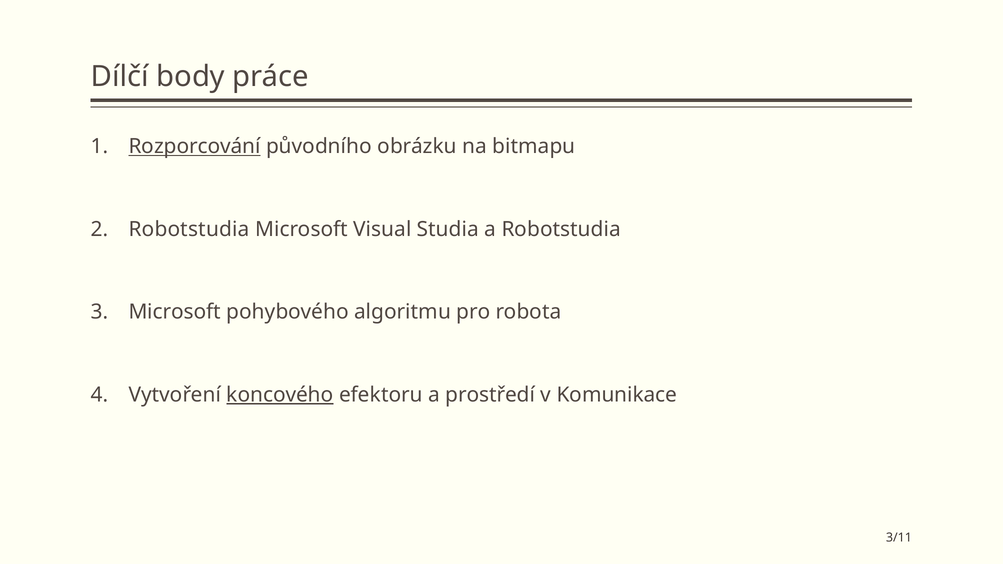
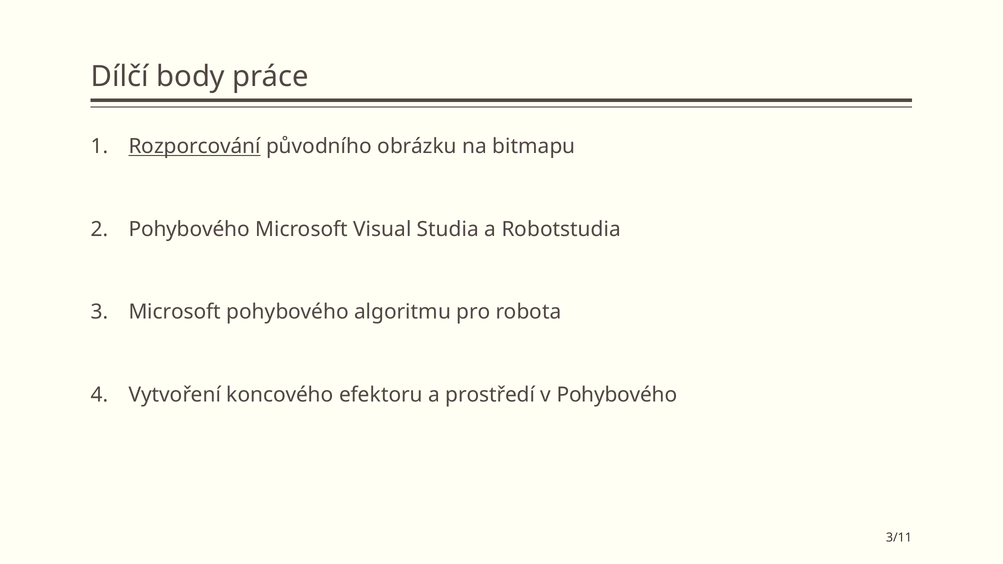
Robotstudia at (189, 229): Robotstudia -> Pohybového
koncového underline: present -> none
v Komunikace: Komunikace -> Pohybového
